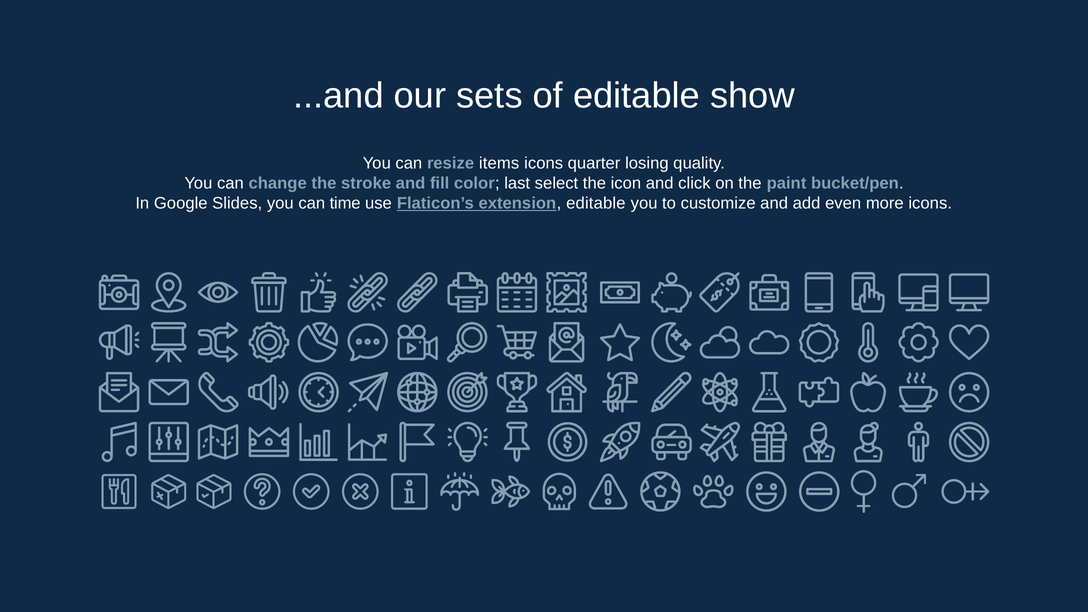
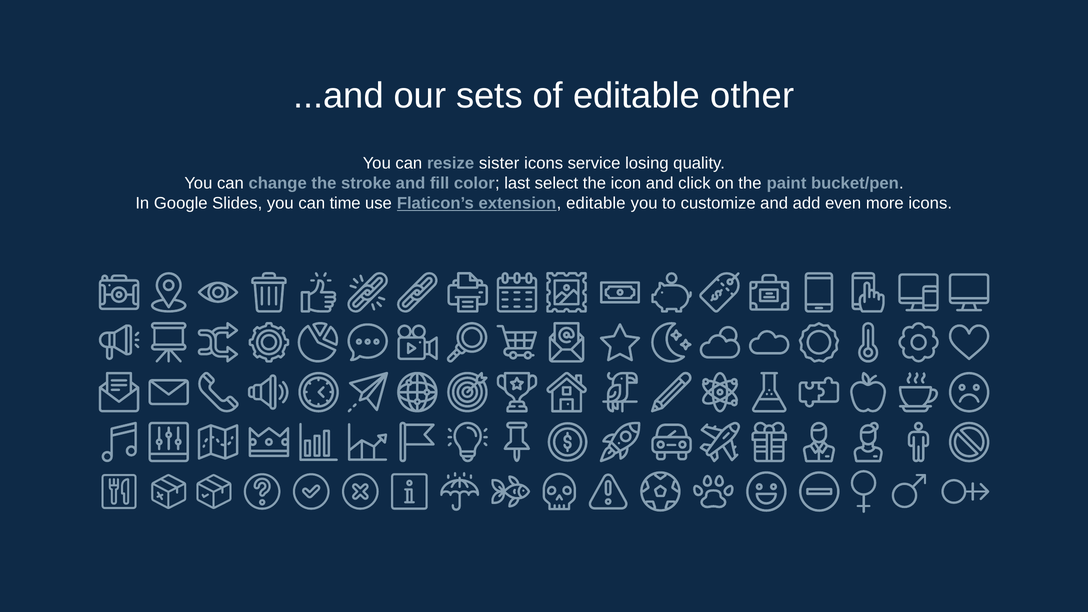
show: show -> other
items: items -> sister
quarter: quarter -> service
